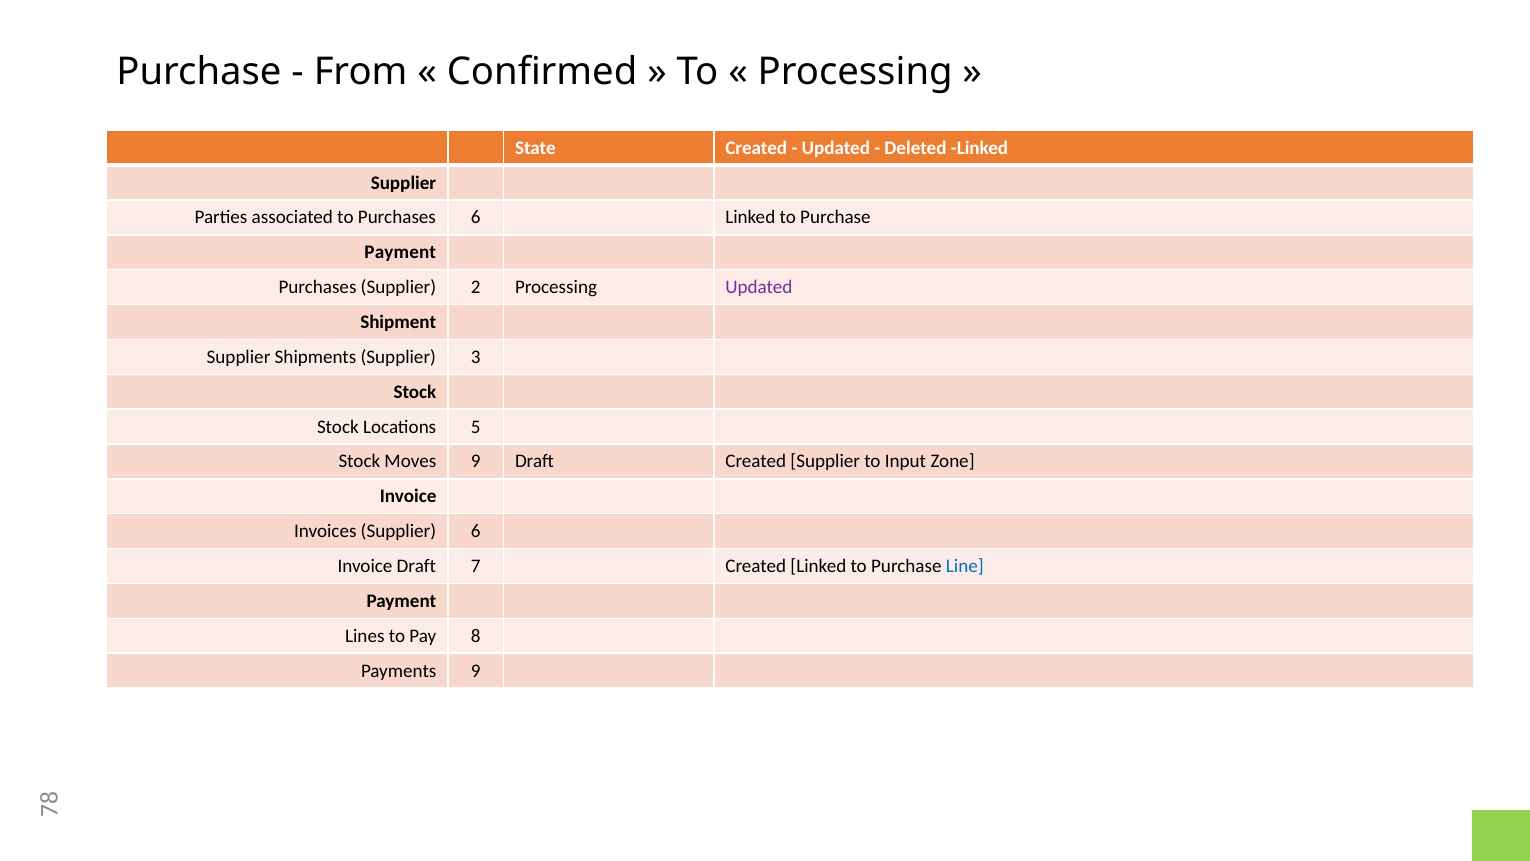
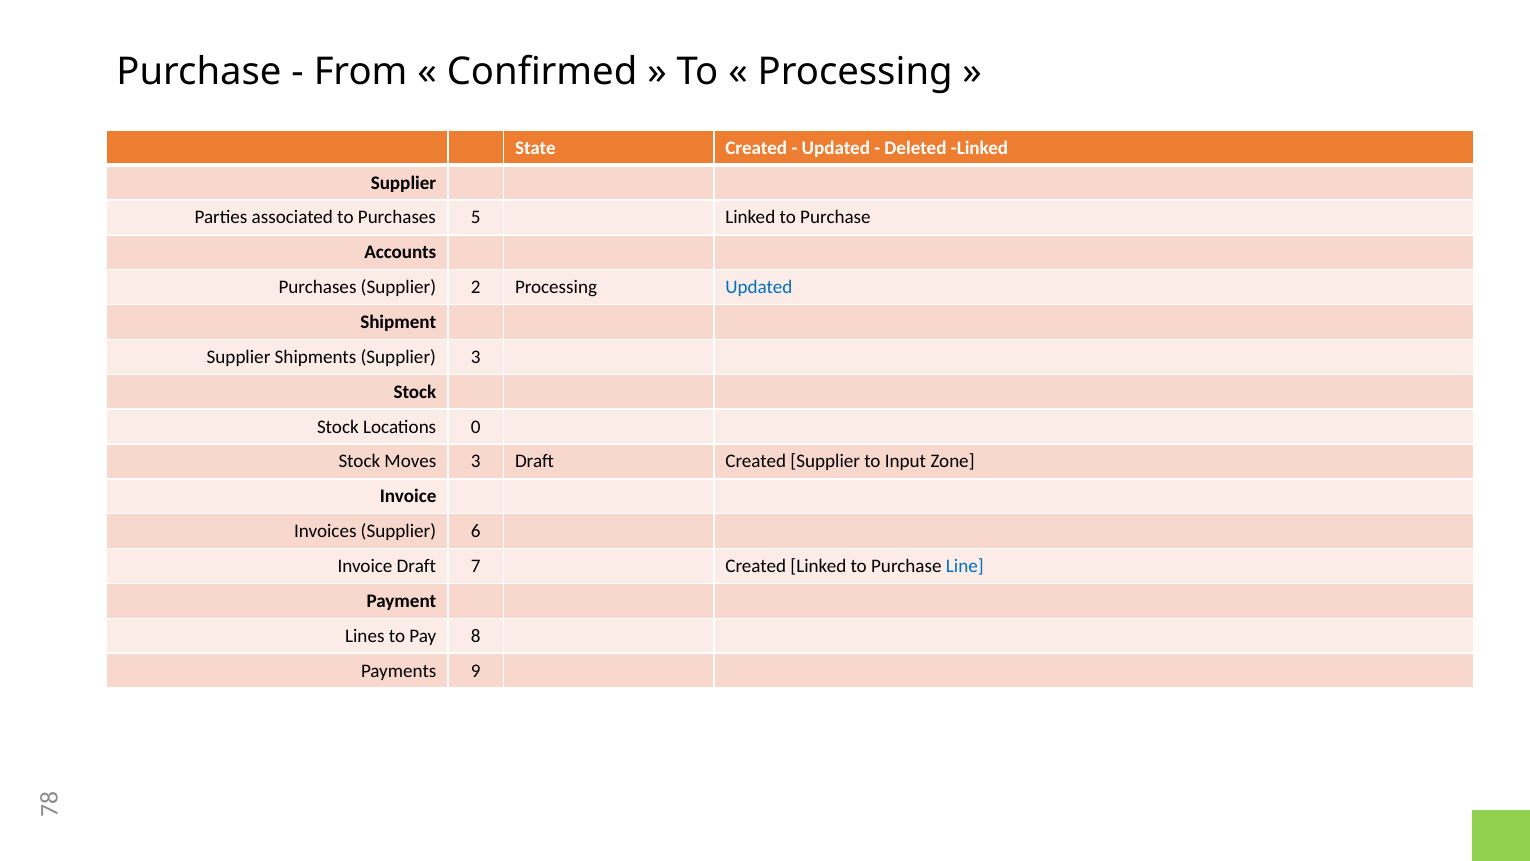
Purchases 6: 6 -> 5
Payment at (400, 252): Payment -> Accounts
Updated at (759, 287) colour: purple -> blue
5: 5 -> 0
Moves 9: 9 -> 3
